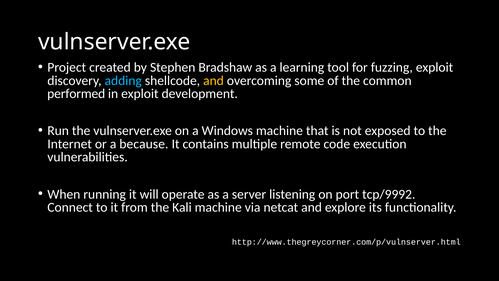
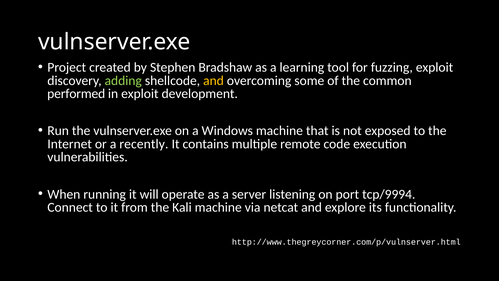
adding colour: light blue -> light green
because: because -> recently
tcp/9992: tcp/9992 -> tcp/9994
